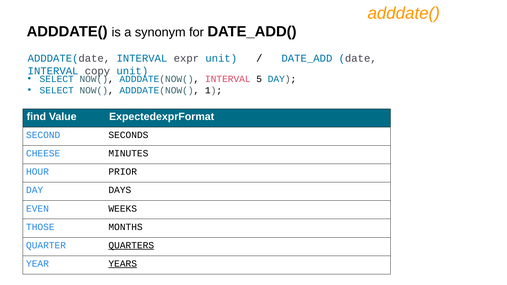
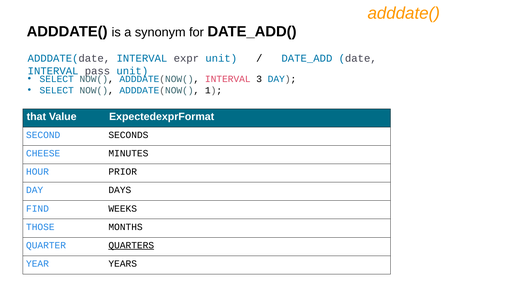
copy: copy -> pass
5: 5 -> 3
find: find -> that
EVEN: EVEN -> FIND
YEARS underline: present -> none
